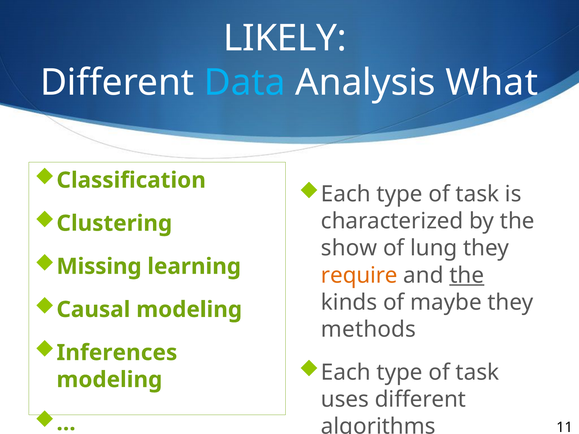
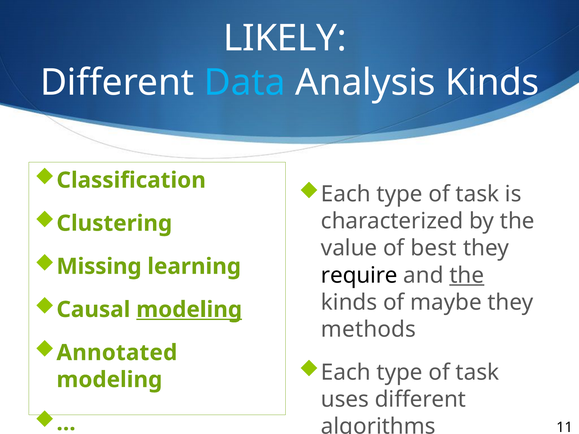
Analysis What: What -> Kinds
show: show -> value
lung: lung -> best
require colour: orange -> black
modeling at (189, 310) underline: none -> present
Inferences: Inferences -> Annotated
